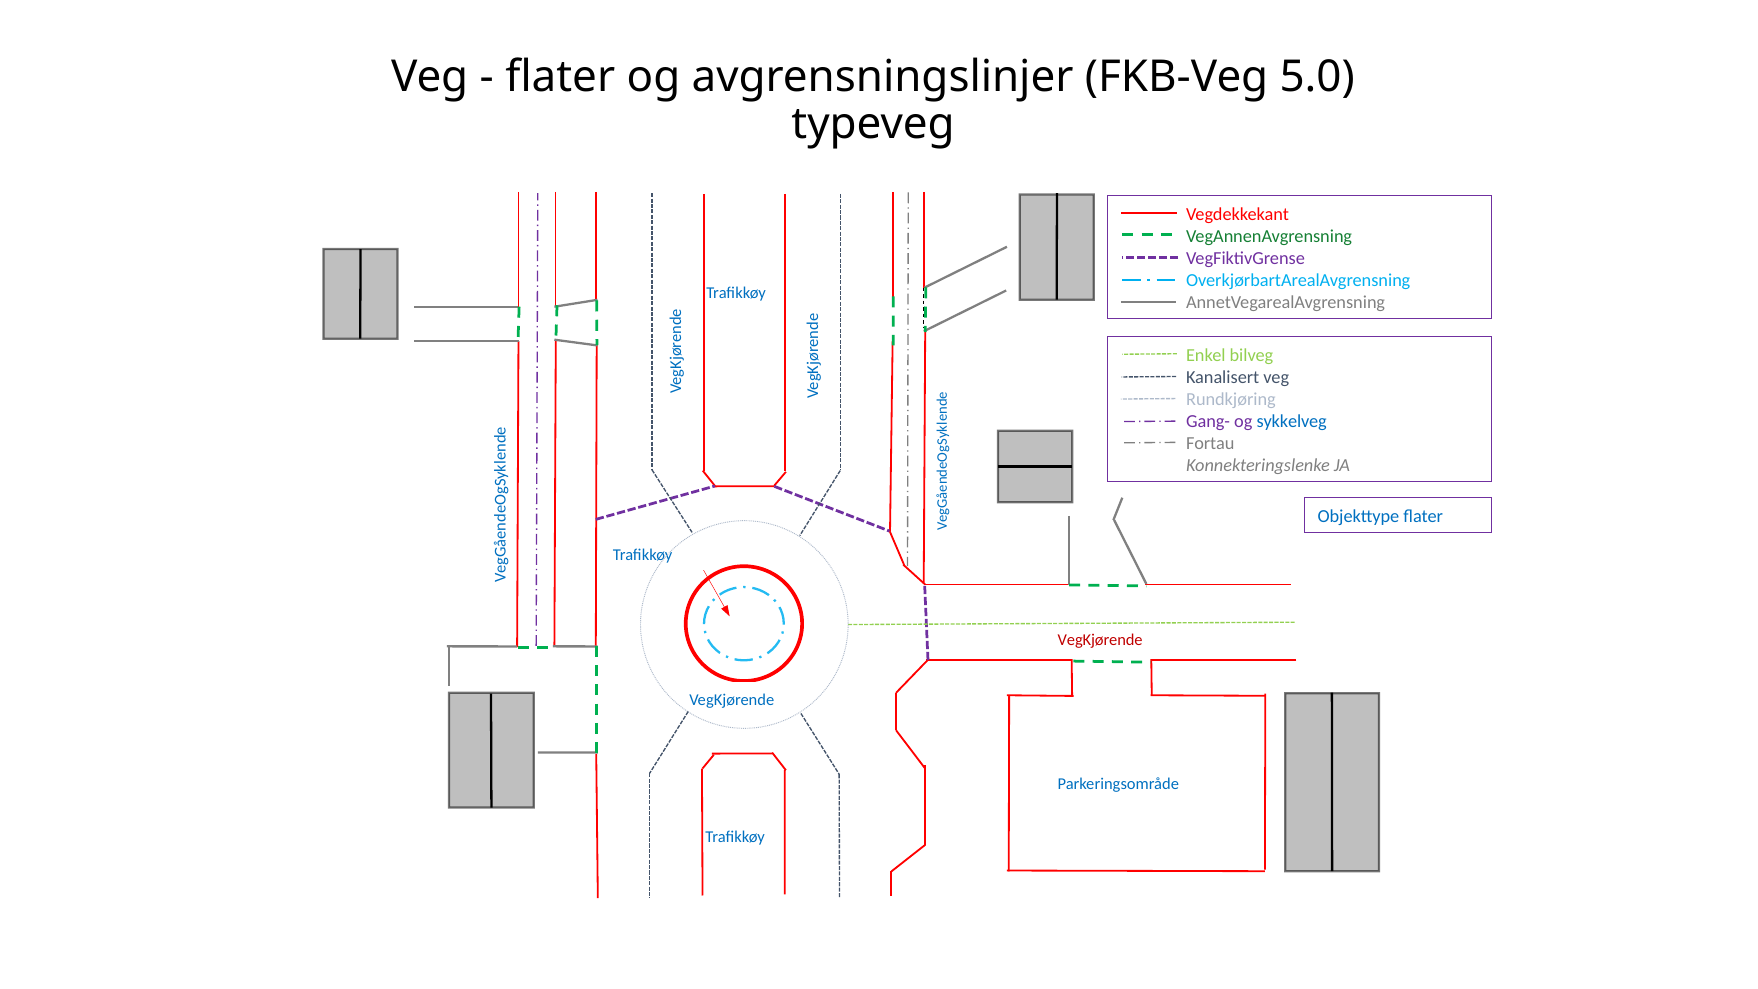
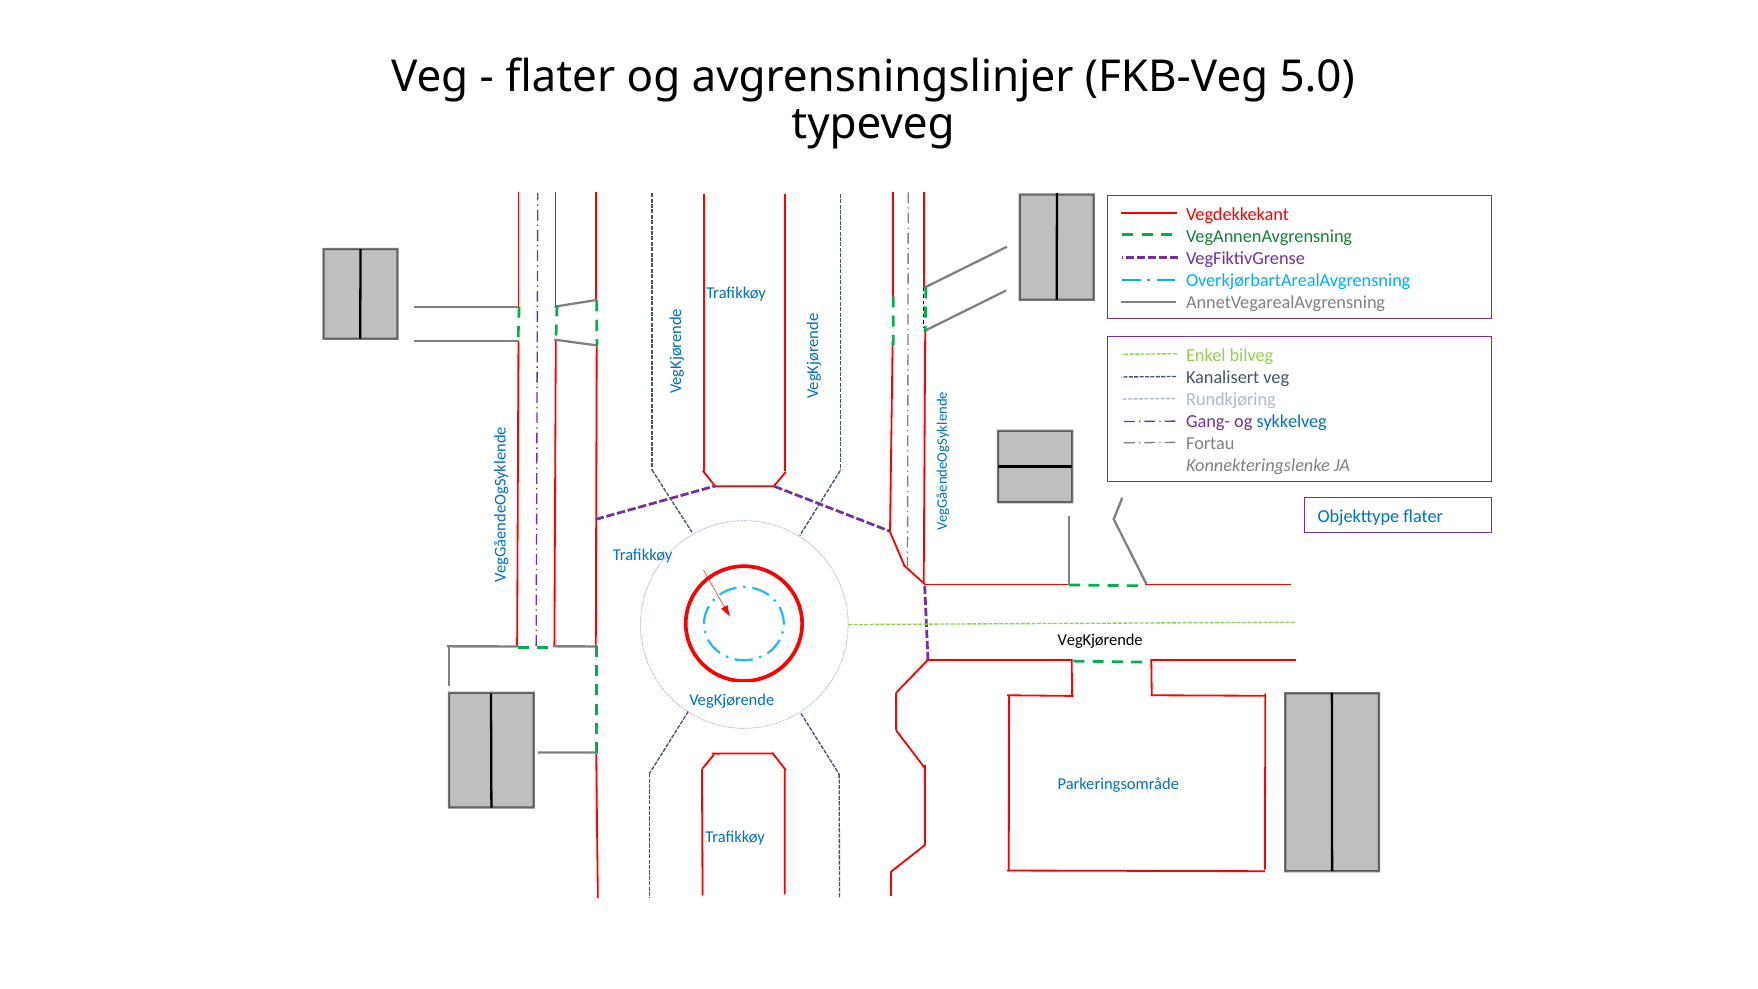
VegKjørende at (1100, 640) colour: red -> black
